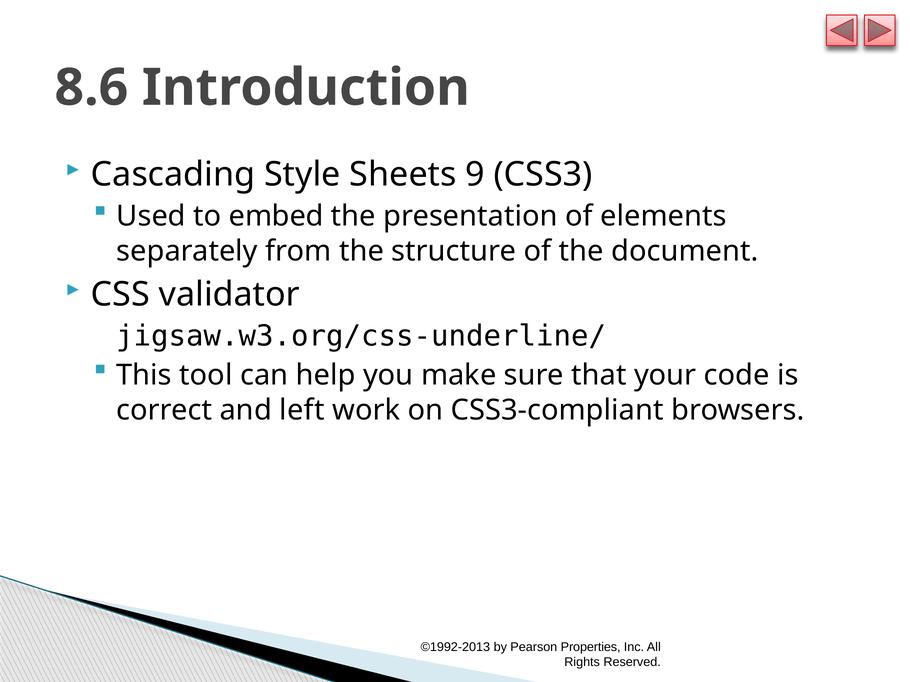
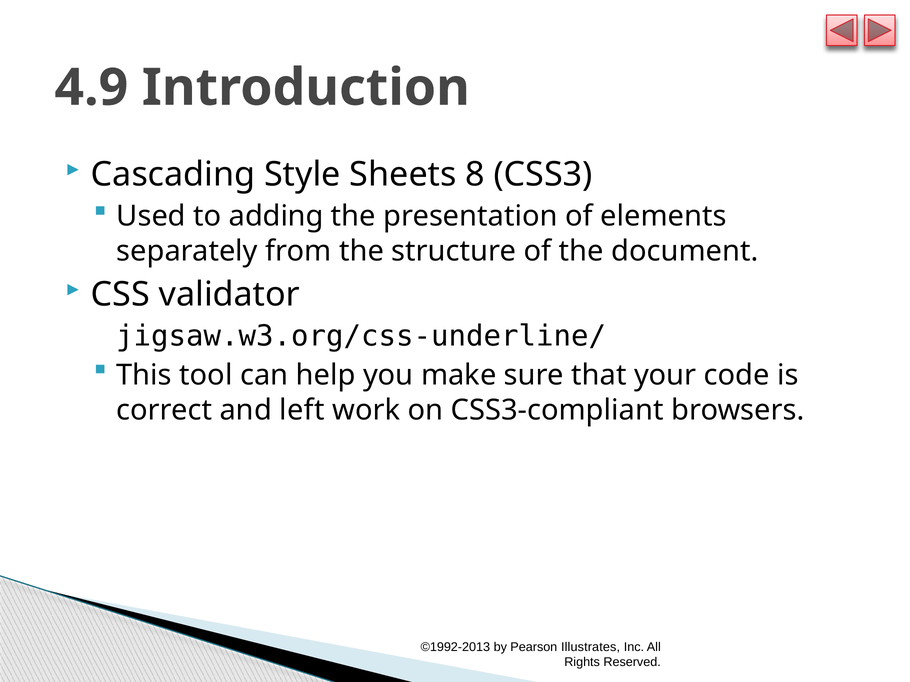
8.6: 8.6 -> 4.9
9: 9 -> 8
embed: embed -> adding
Properties: Properties -> Illustrates
